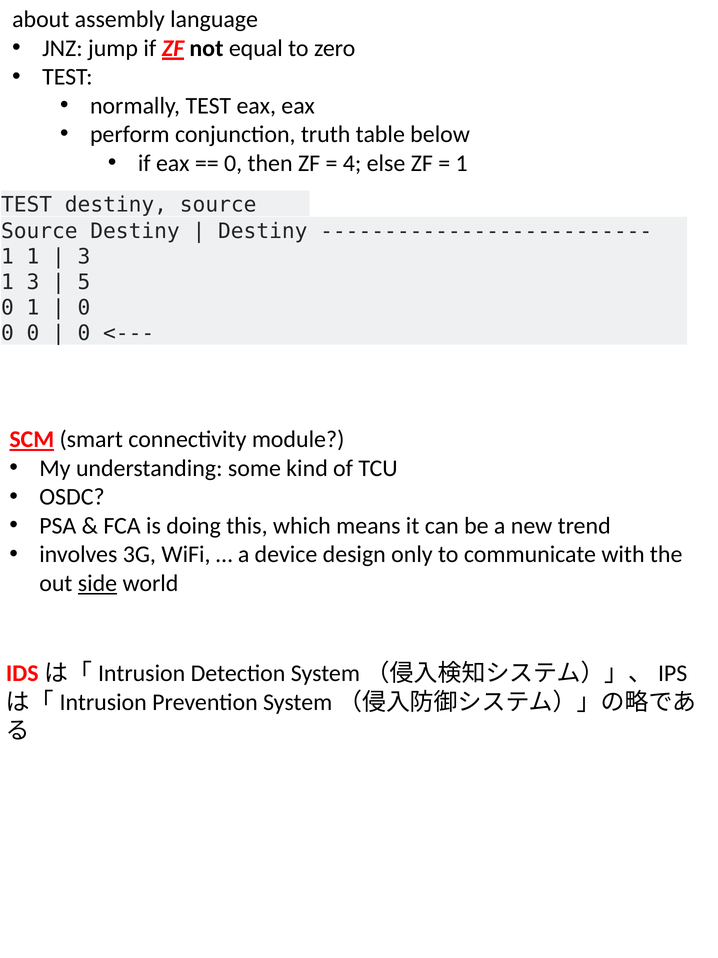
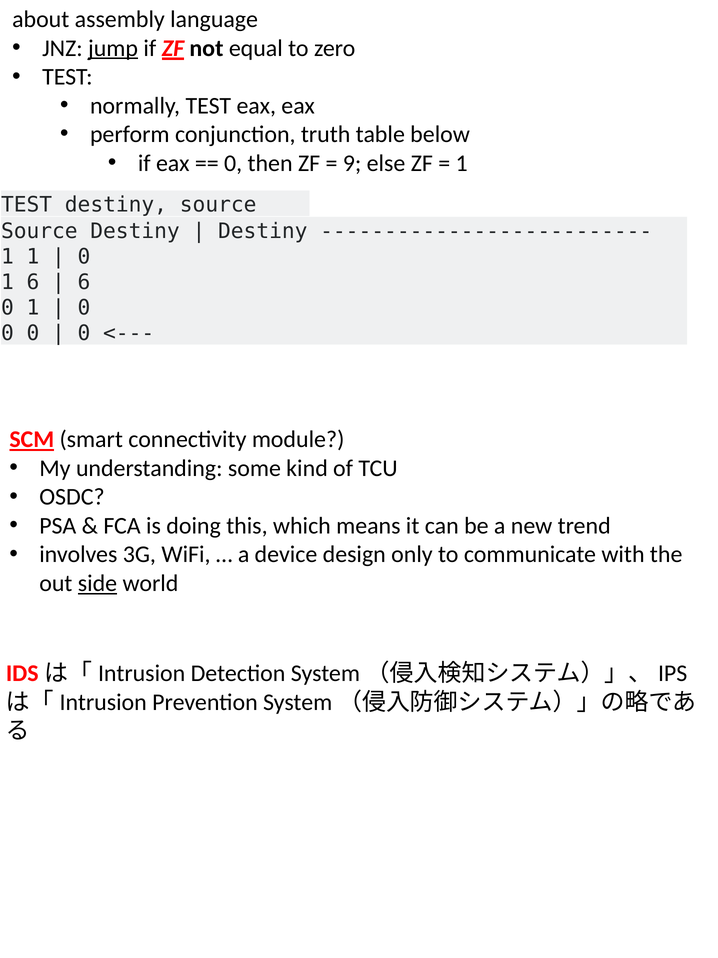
jump underline: none -> present
4: 4 -> 9
3 at (84, 256): 3 -> 0
1 3: 3 -> 6
5 at (84, 282): 5 -> 6
